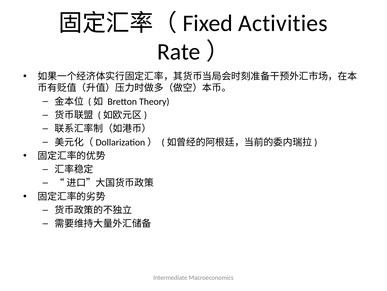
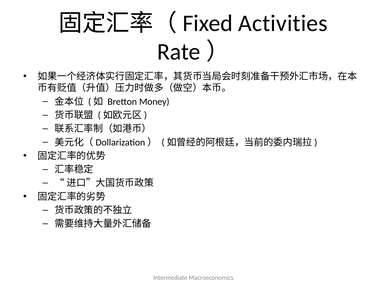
Theory: Theory -> Money
